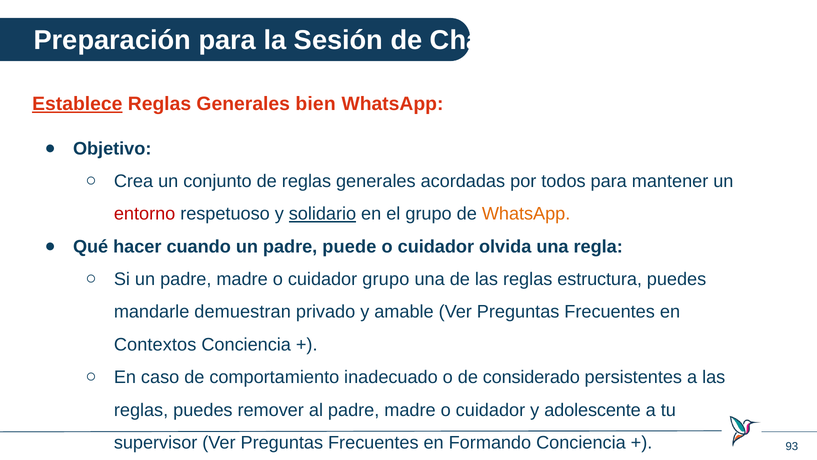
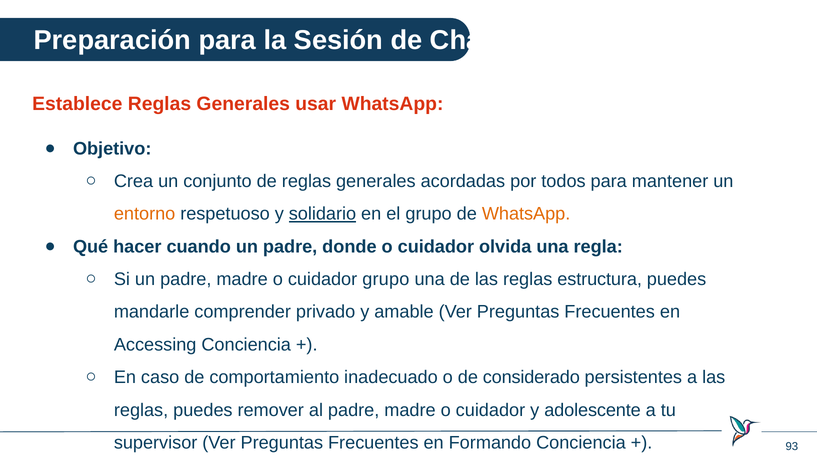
Establece underline: present -> none
bien: bien -> usar
entorno colour: red -> orange
puede: puede -> donde
demuestran: demuestran -> comprender
Contextos: Contextos -> Accessing
